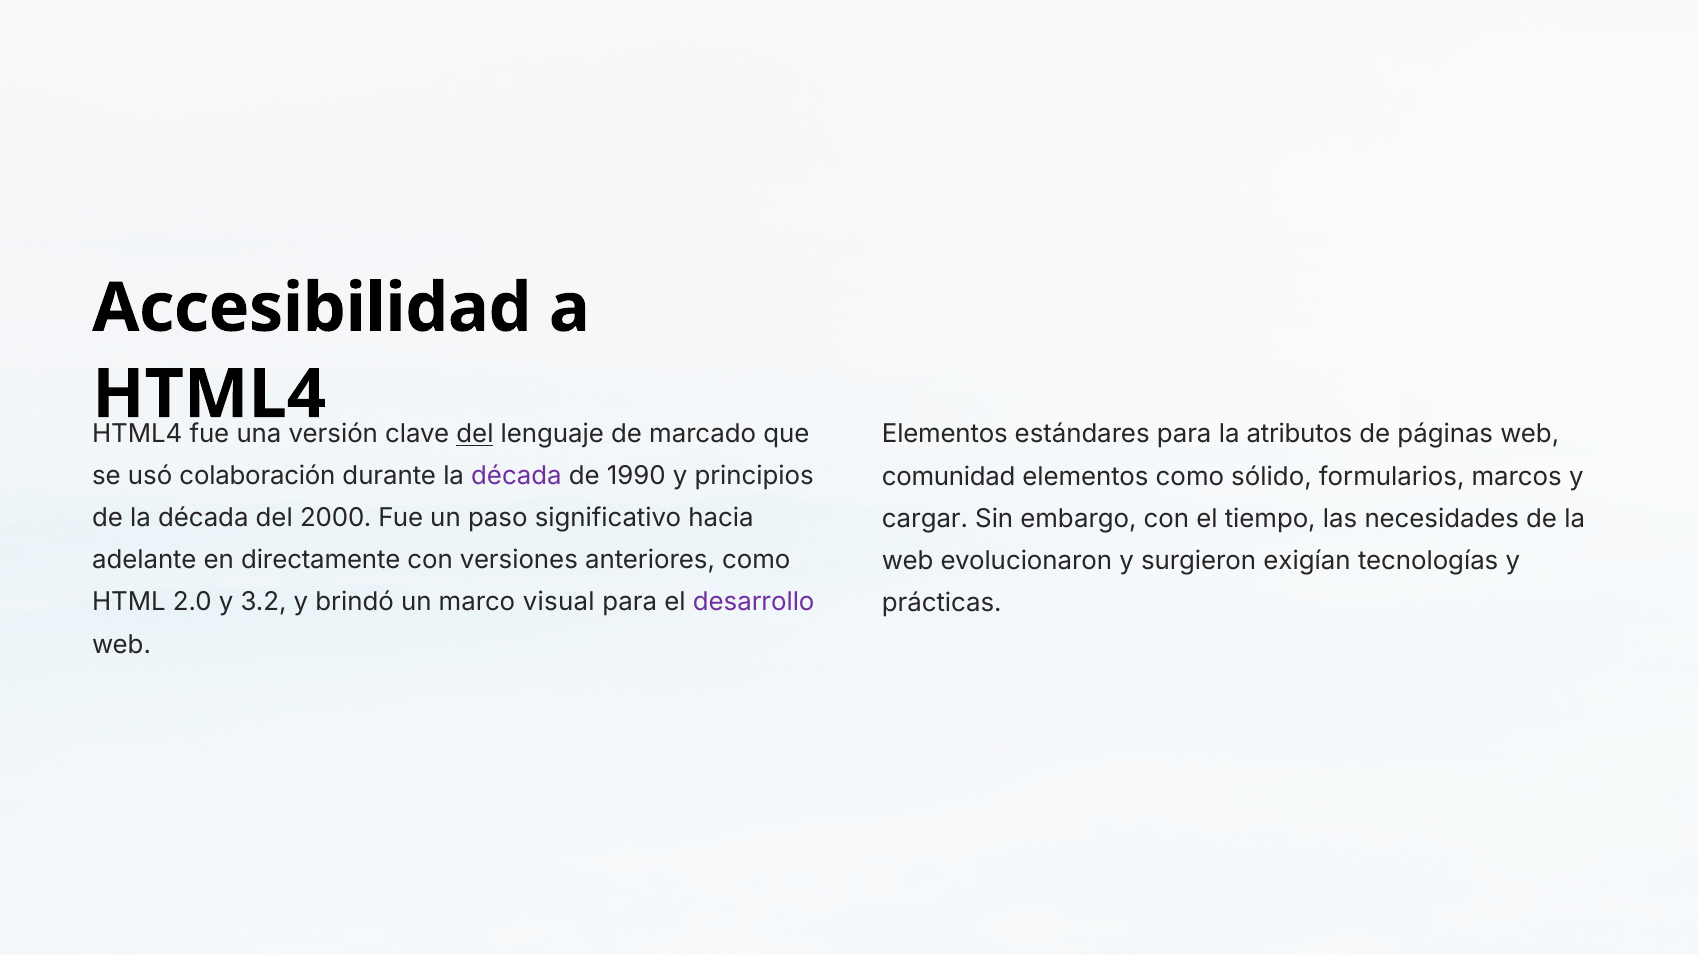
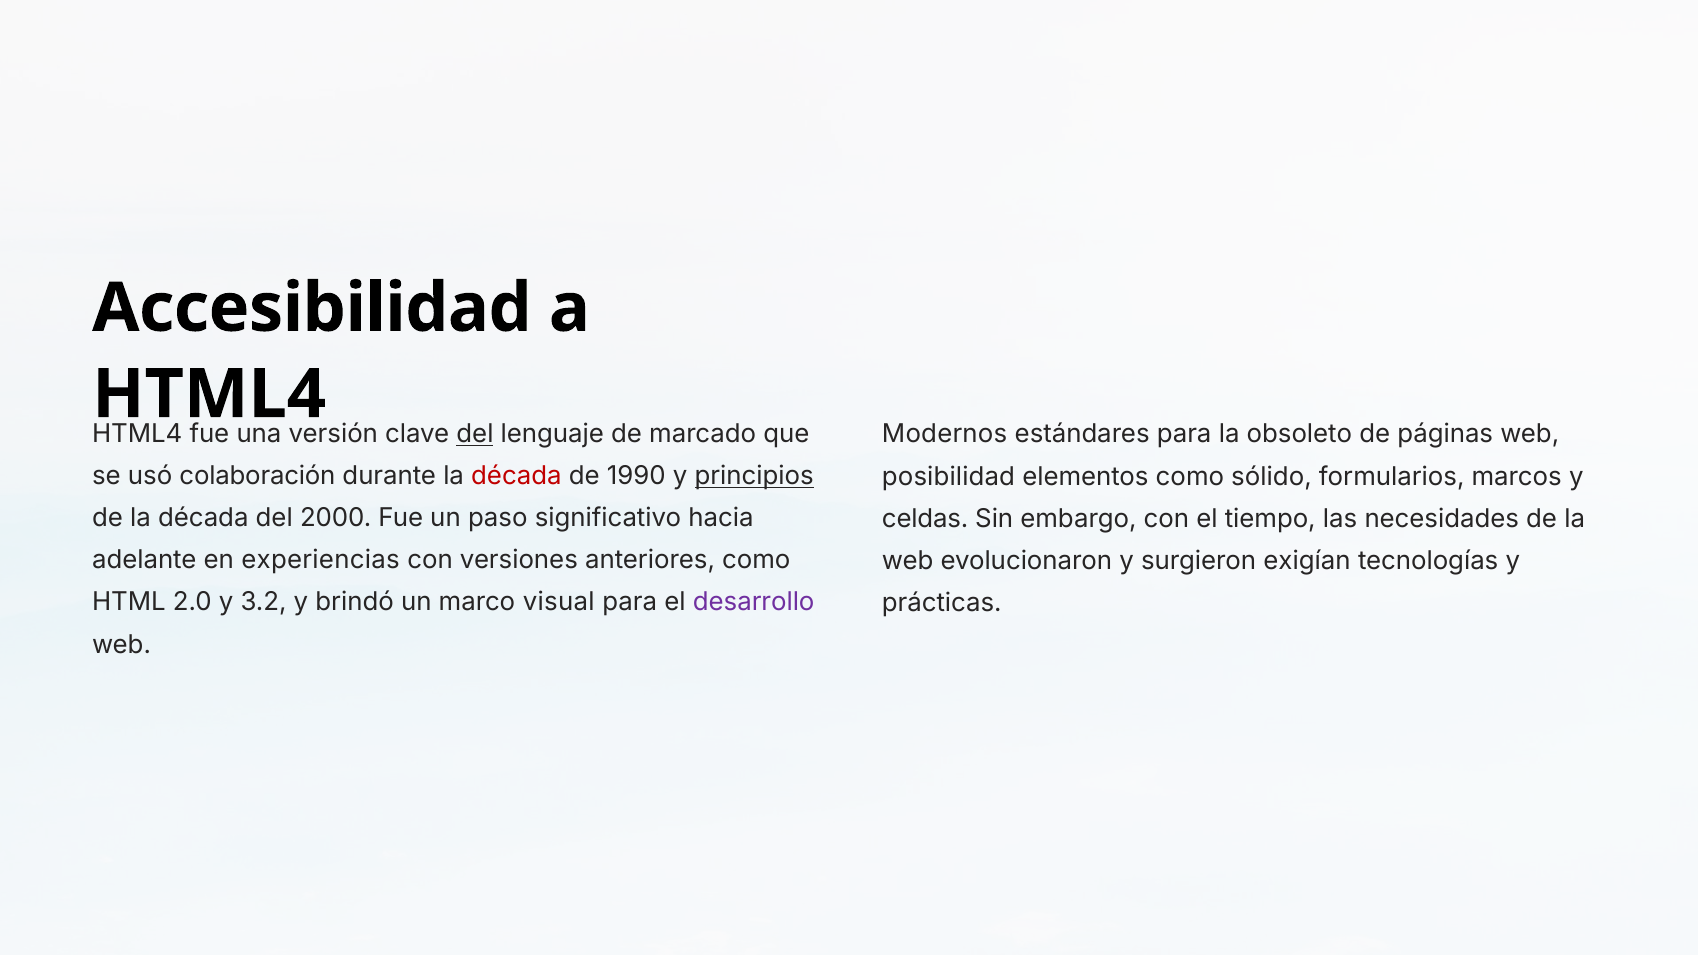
Elementos at (945, 435): Elementos -> Modernos
atributos: atributos -> obsoleto
década at (516, 477) colour: purple -> red
principios underline: none -> present
comunidad: comunidad -> posibilidad
cargar: cargar -> celdas
directamente: directamente -> experiencias
